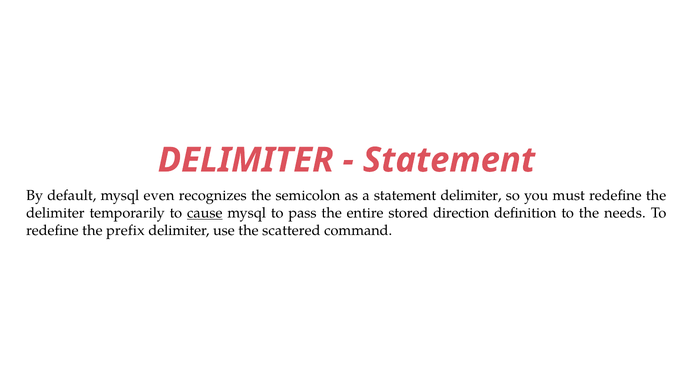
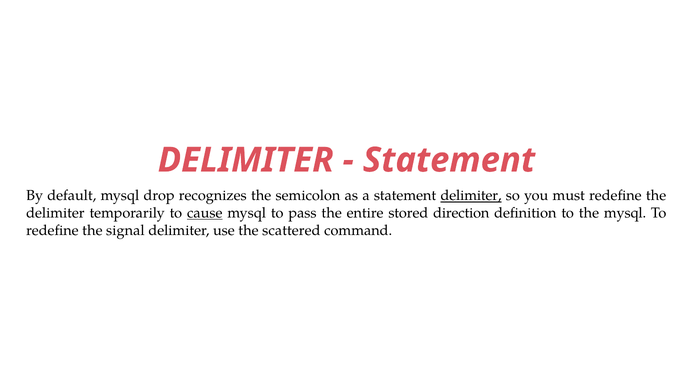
even: even -> drop
delimiter at (471, 196) underline: none -> present
the needs: needs -> mysql
prefix: prefix -> signal
